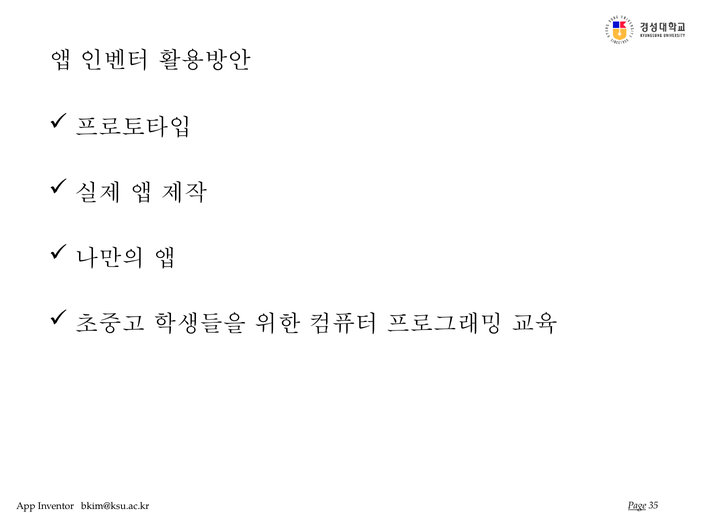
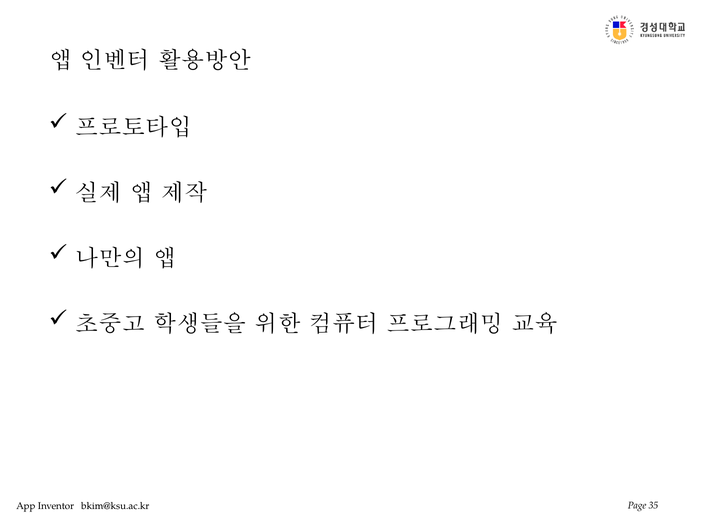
Page underline: present -> none
